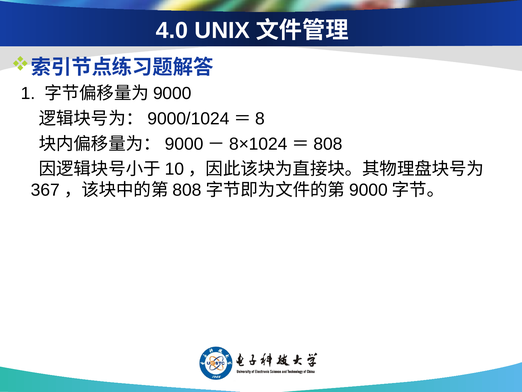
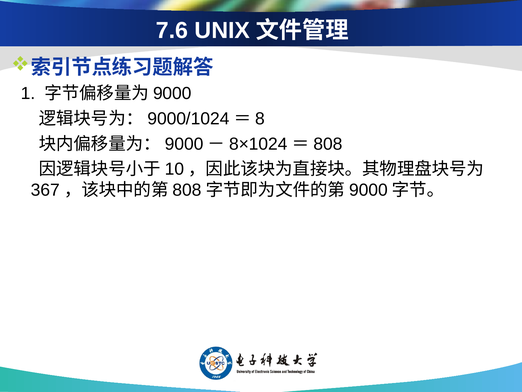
4.0: 4.0 -> 7.6
